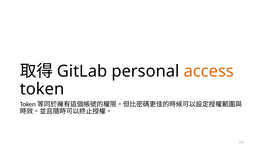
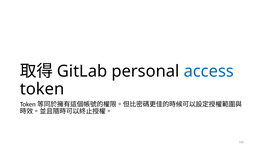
access colour: orange -> blue
